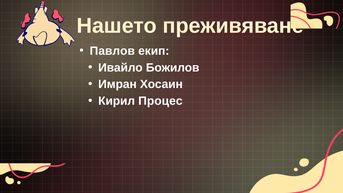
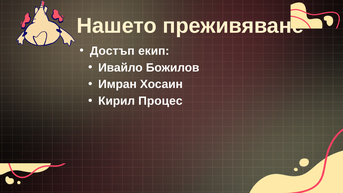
Павлов: Павлов -> Достъп
